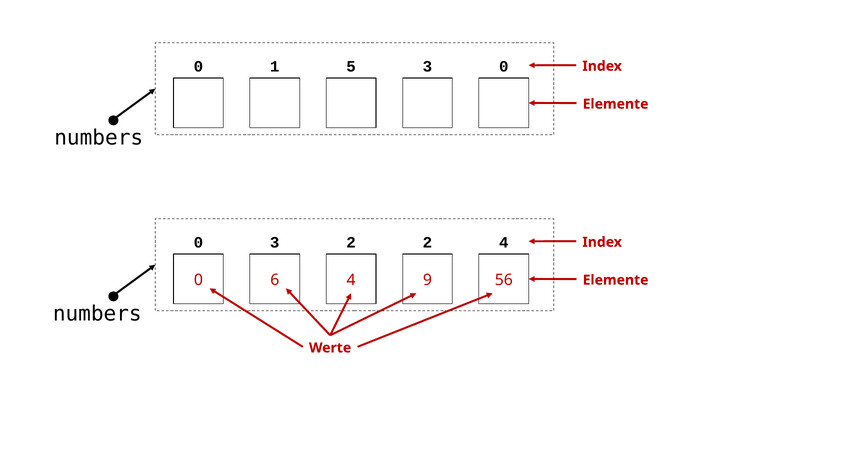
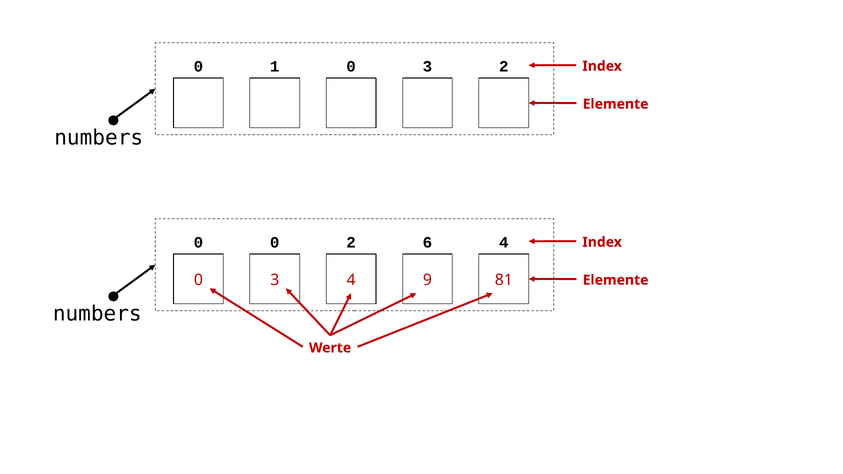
1 5: 5 -> 0
3 0: 0 -> 2
0 3: 3 -> 0
2 2: 2 -> 6
6 at (275, 280): 6 -> 3
56: 56 -> 81
